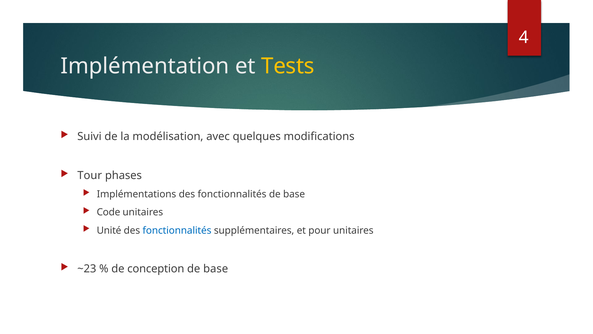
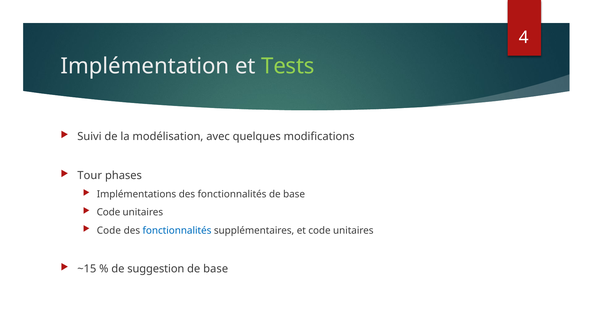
Tests colour: yellow -> light green
Unité at (109, 230): Unité -> Code
et pour: pour -> code
~23: ~23 -> ~15
conception: conception -> suggestion
